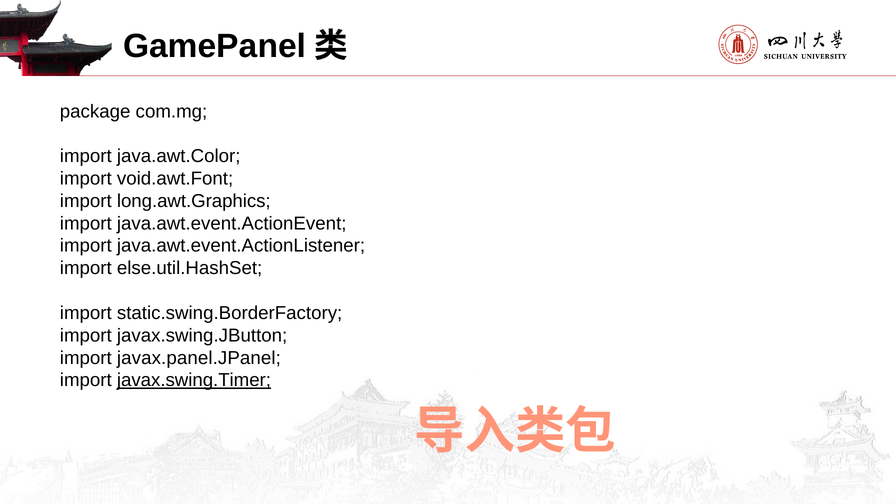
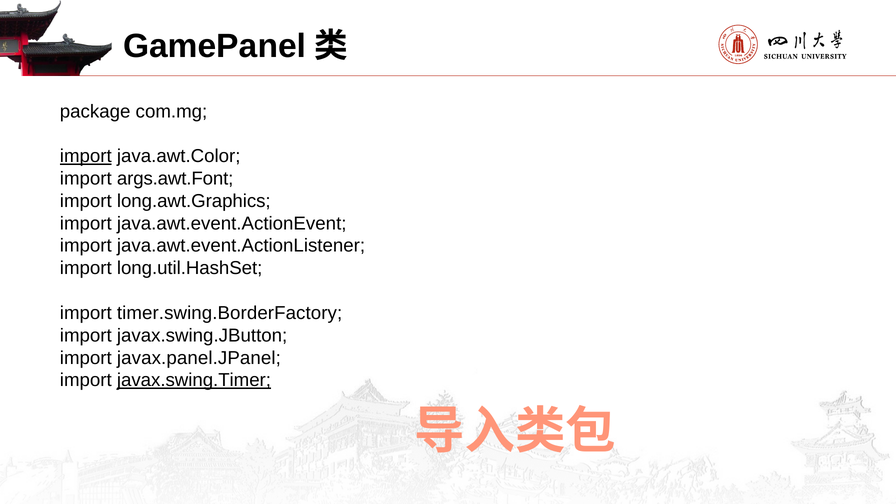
import at (86, 156) underline: none -> present
void.awt.Font: void.awt.Font -> args.awt.Font
else.util.HashSet: else.util.HashSet -> long.util.HashSet
static.swing.BorderFactory: static.swing.BorderFactory -> timer.swing.BorderFactory
